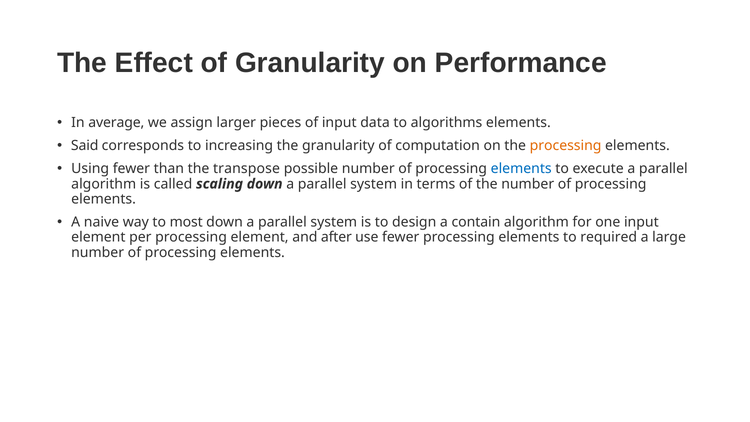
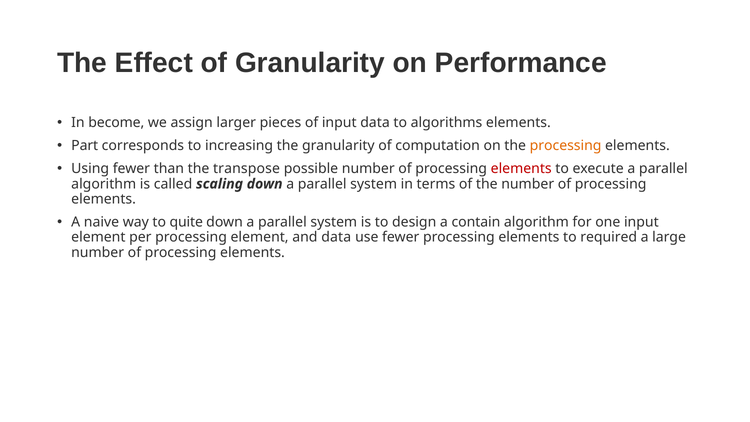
average: average -> become
Said: Said -> Part
elements at (521, 169) colour: blue -> red
most: most -> quite
and after: after -> data
